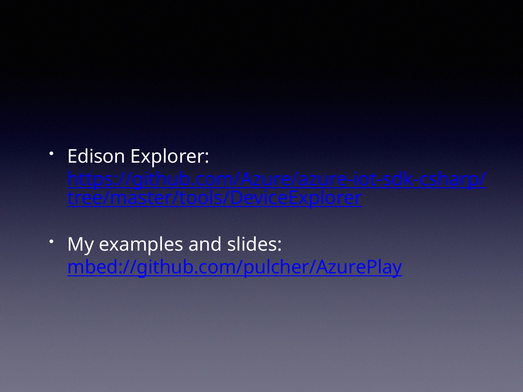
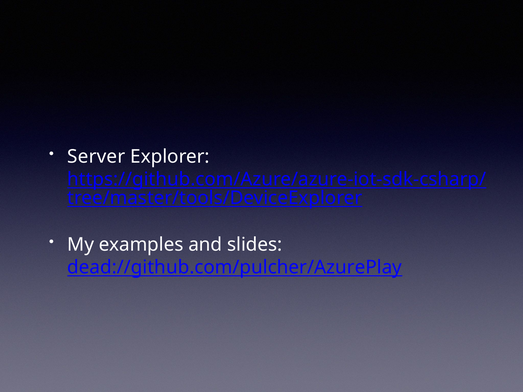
Edison: Edison -> Server
mbed://github.com/pulcher/AzurePlay: mbed://github.com/pulcher/AzurePlay -> dead://github.com/pulcher/AzurePlay
